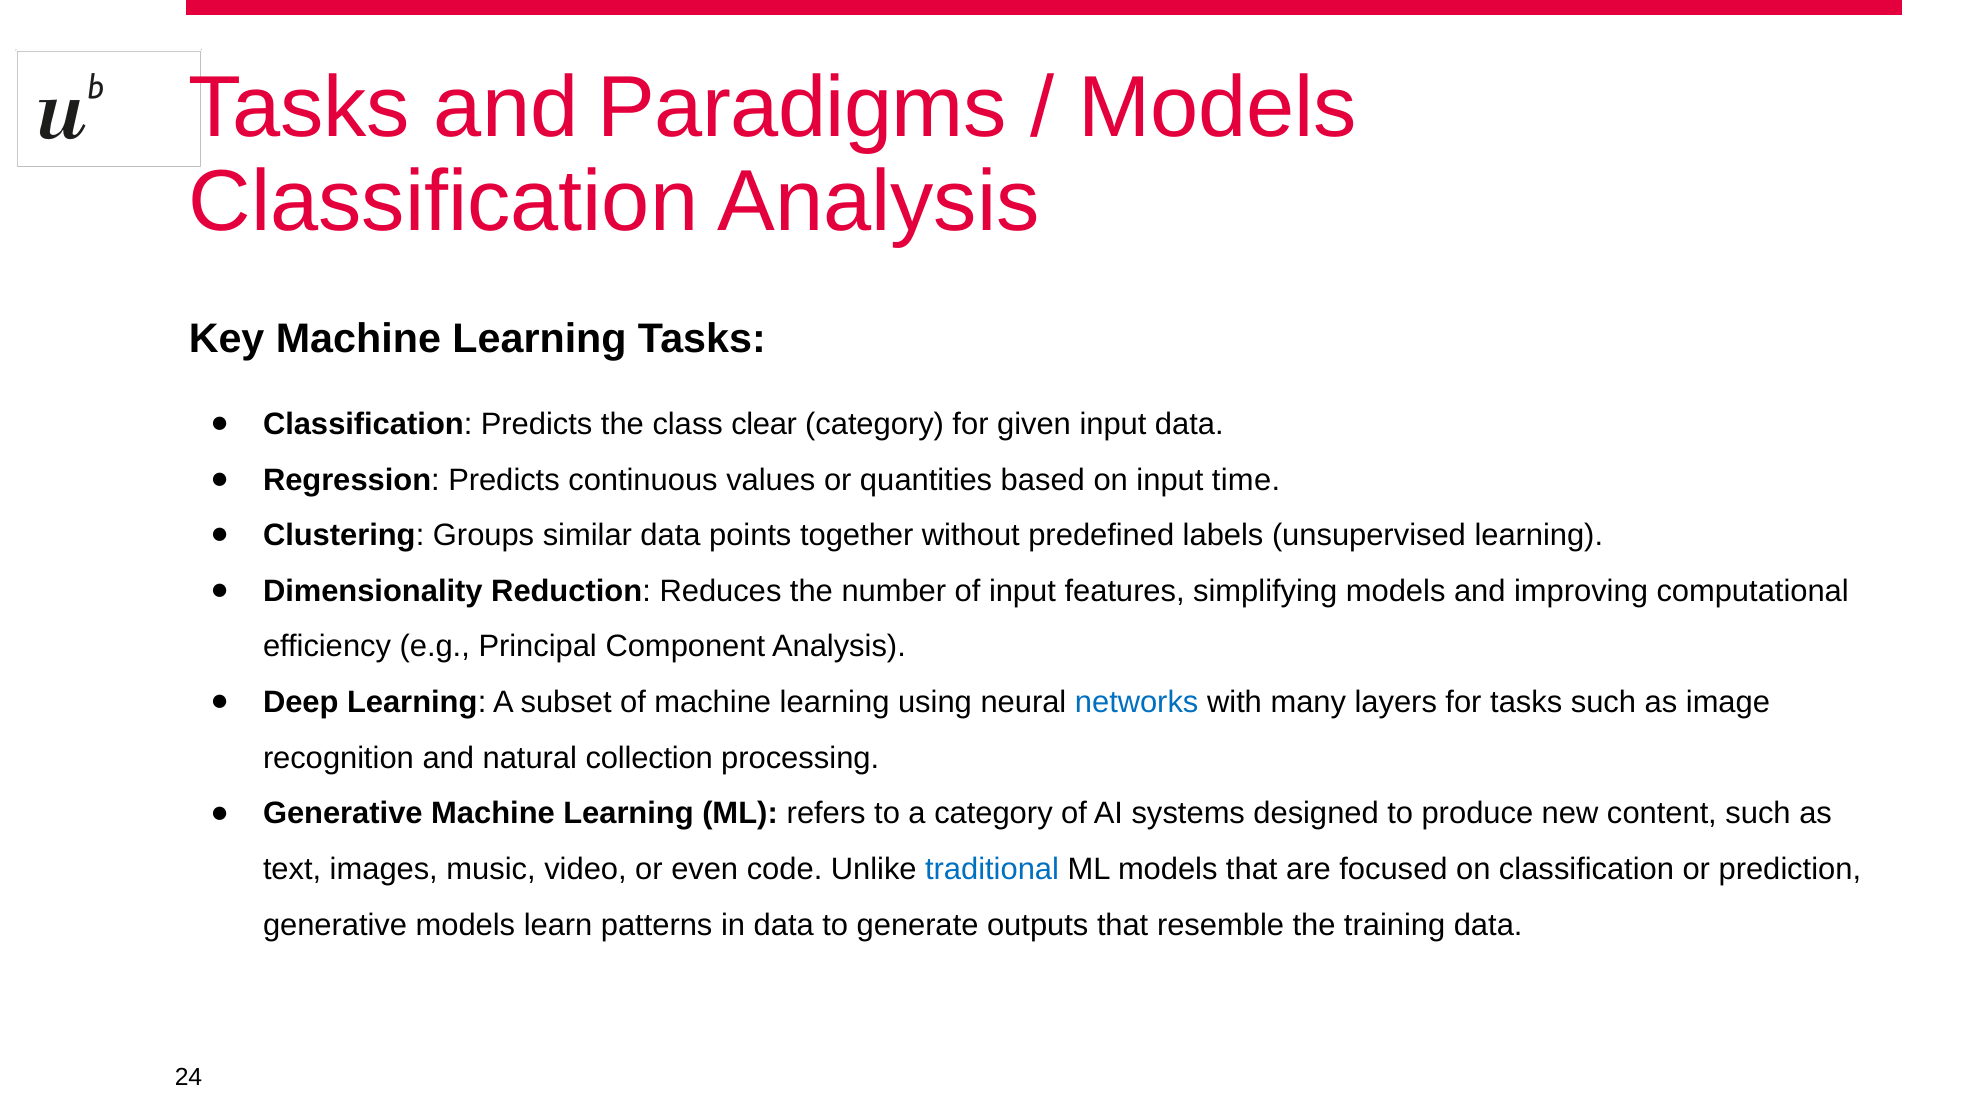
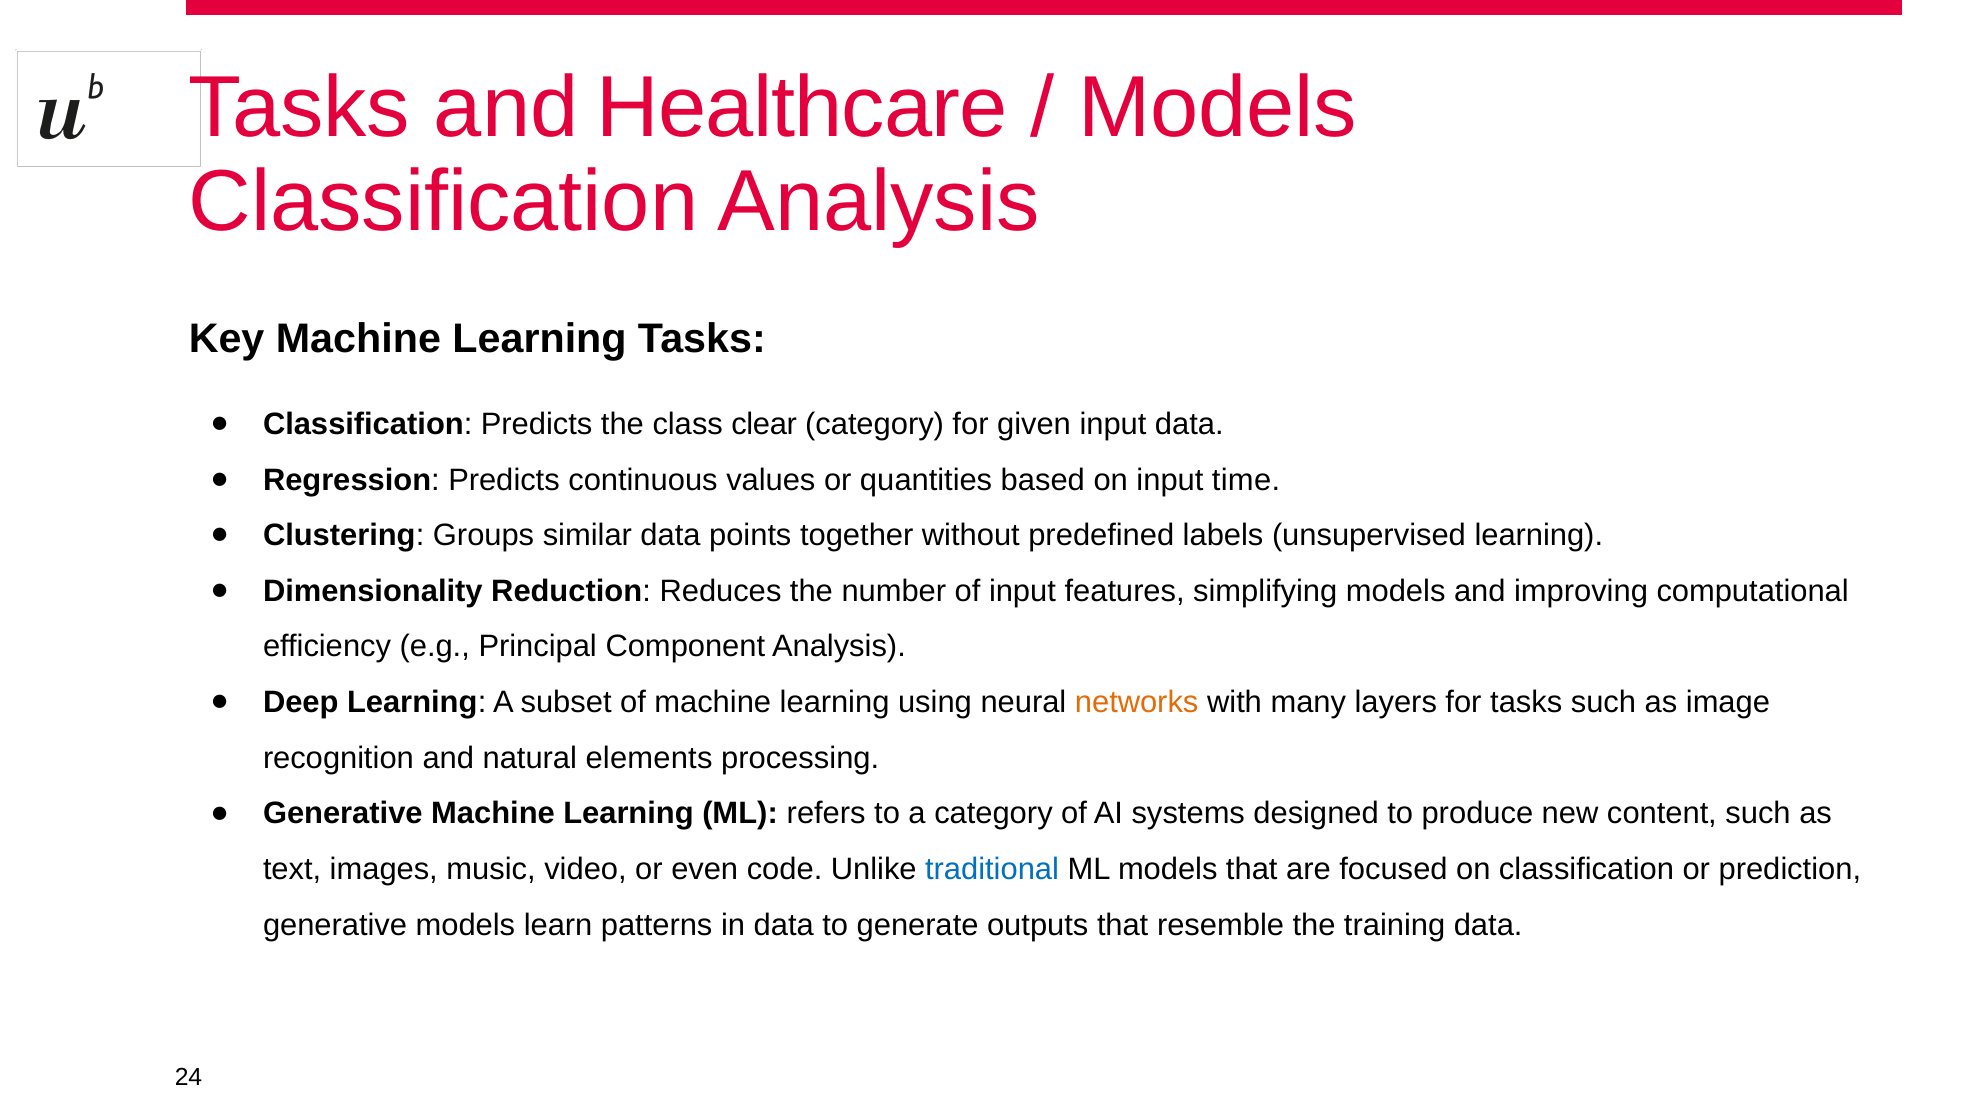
Paradigms: Paradigms -> Healthcare
networks colour: blue -> orange
collection: collection -> elements
